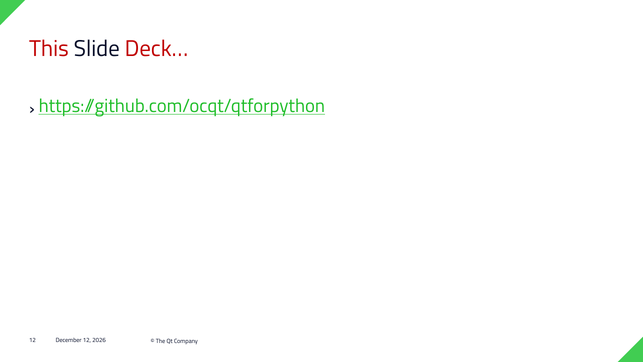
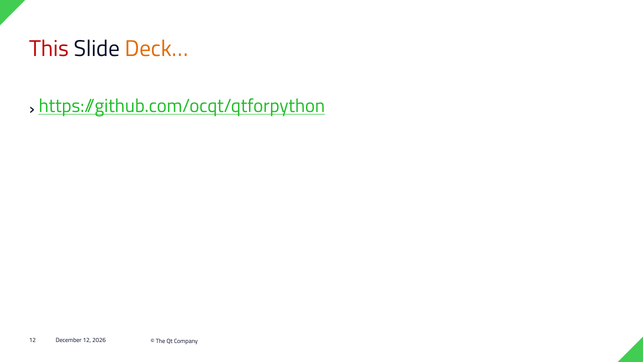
Deck… colour: red -> orange
